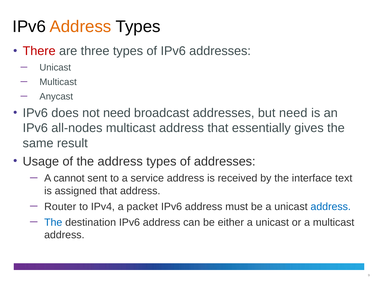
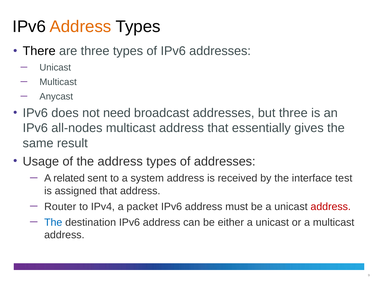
There colour: red -> black
but need: need -> three
cannot: cannot -> related
service: service -> system
text: text -> test
address at (331, 207) colour: blue -> red
